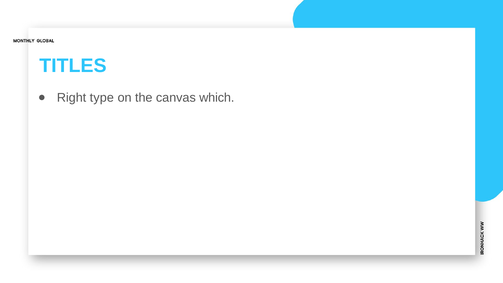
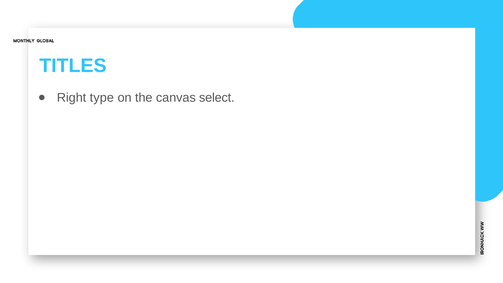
which: which -> select
